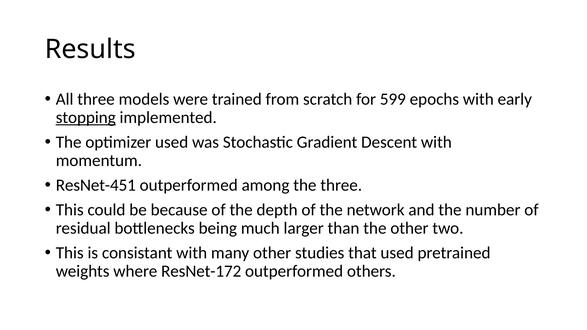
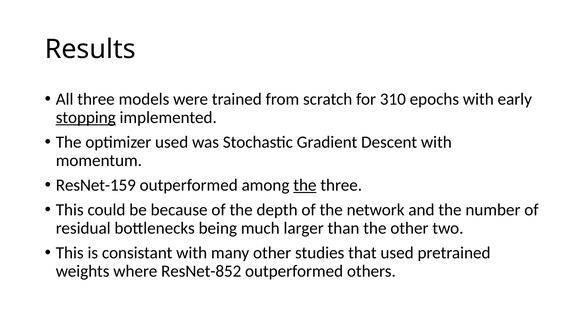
599: 599 -> 310
ResNet-451: ResNet-451 -> ResNet-159
the at (305, 185) underline: none -> present
ResNet-172: ResNet-172 -> ResNet-852
